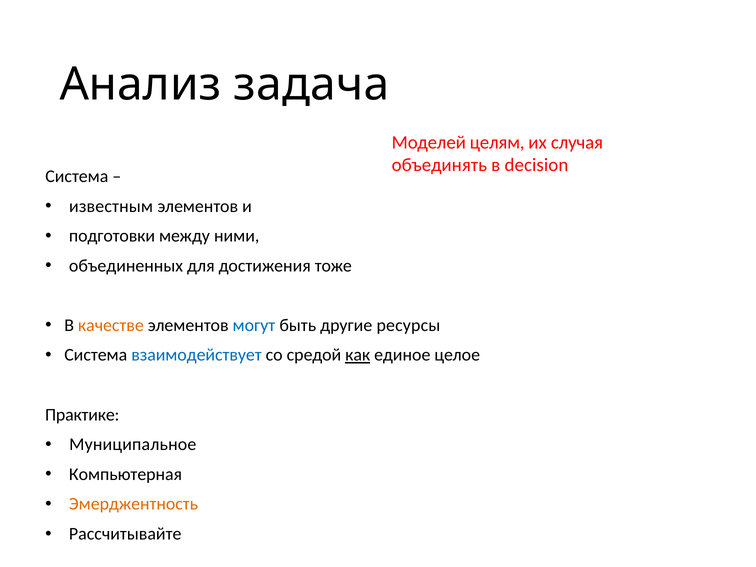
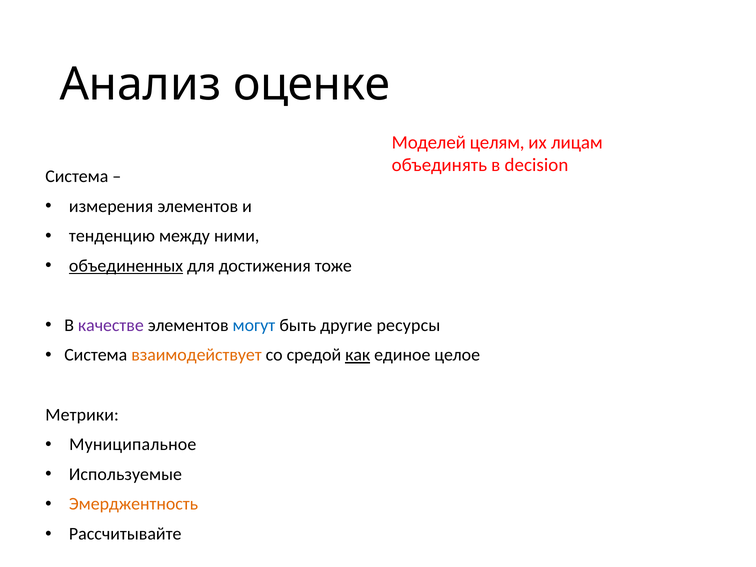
задача: задача -> оценке
случая: случая -> лицам
известным: известным -> измерения
подготовки: подготовки -> тенденцию
объединенных underline: none -> present
качестве colour: orange -> purple
взаимодействует colour: blue -> orange
Практике: Практике -> Метрики
Компьютерная: Компьютерная -> Используемые
